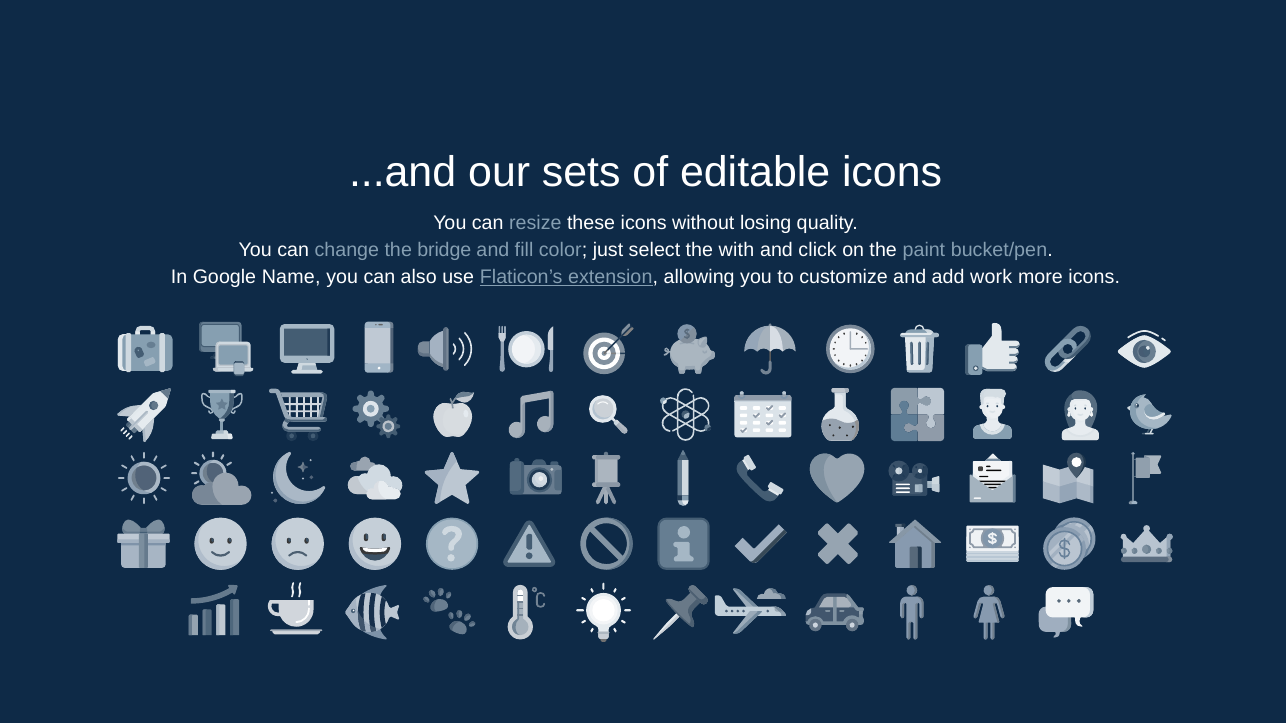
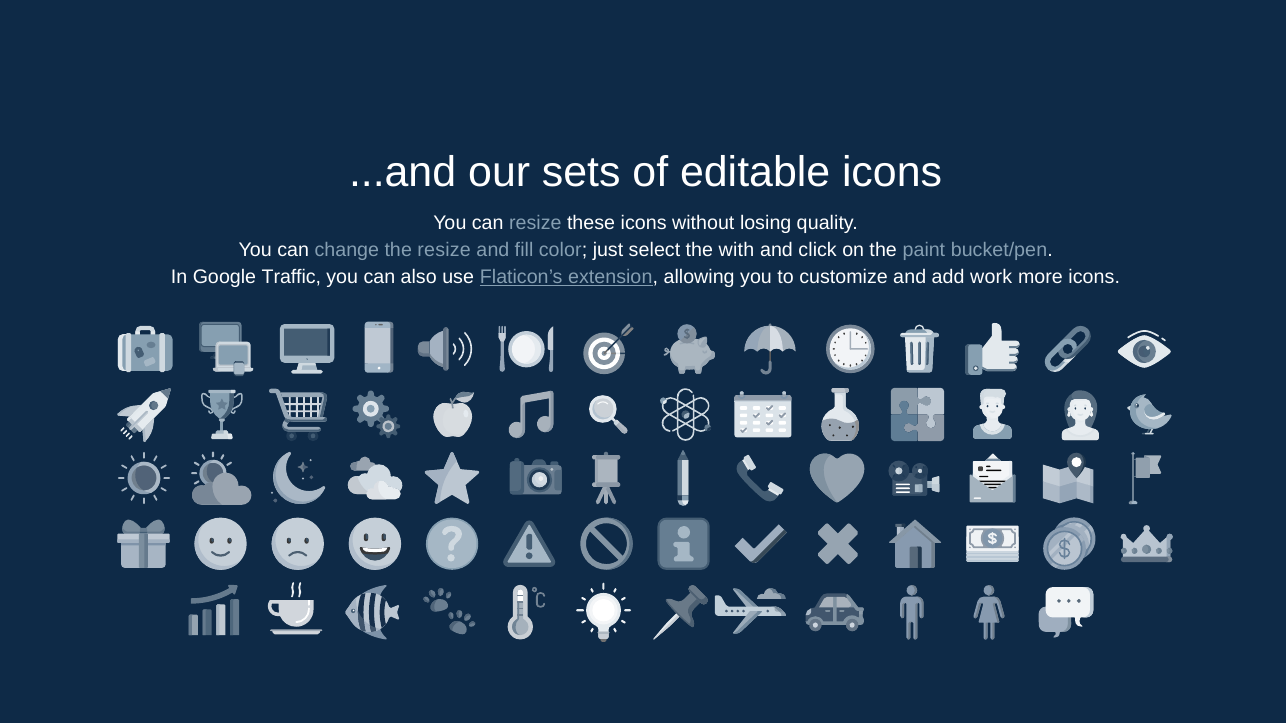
the bridge: bridge -> resize
Name: Name -> Traffic
